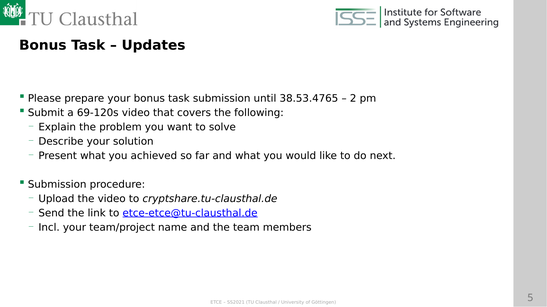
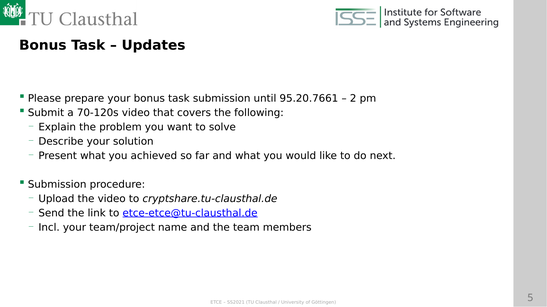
38.53.4765: 38.53.4765 -> 95.20.7661
69-120s: 69-120s -> 70-120s
